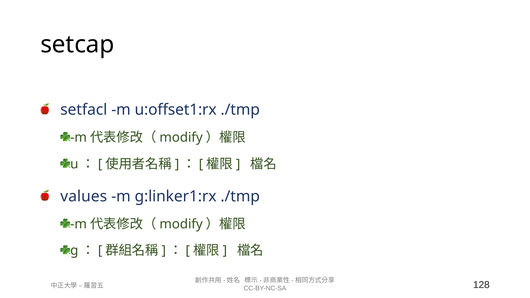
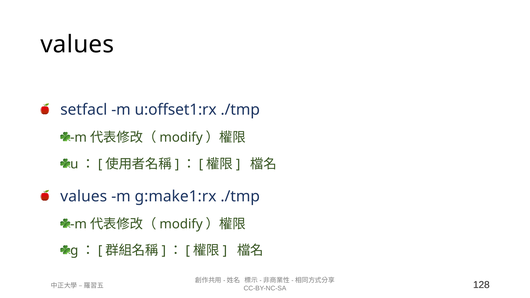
setcap at (77, 45): setcap -> values
g:linker1:rx: g:linker1:rx -> g:make1:rx
